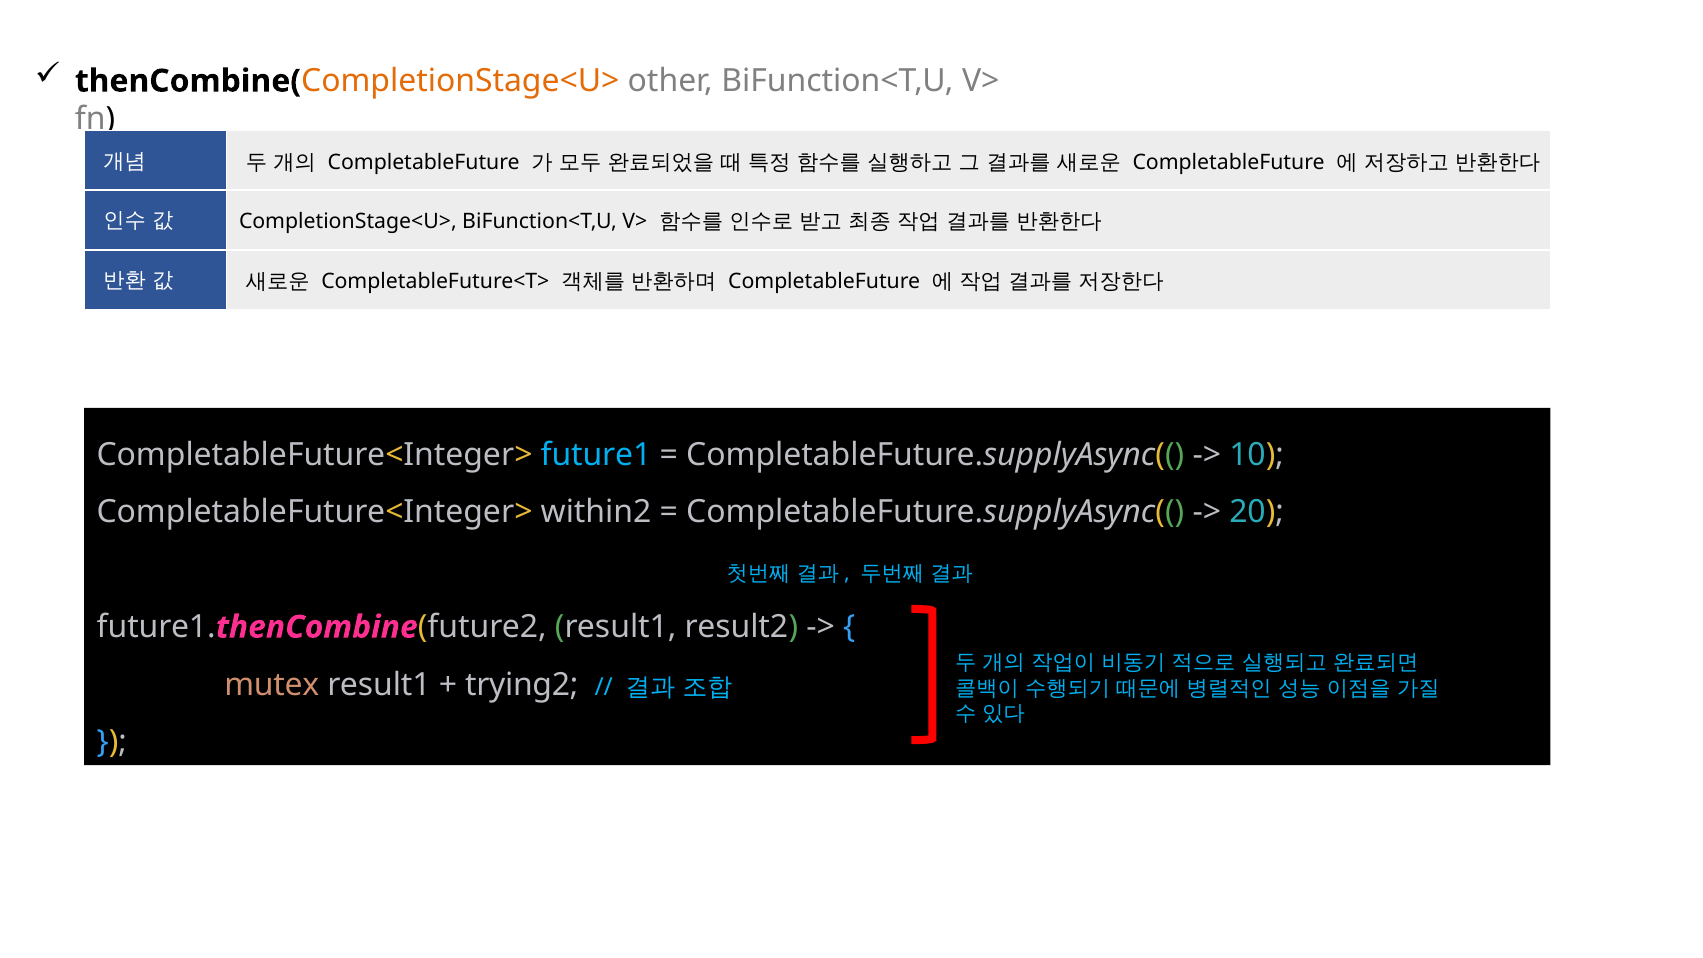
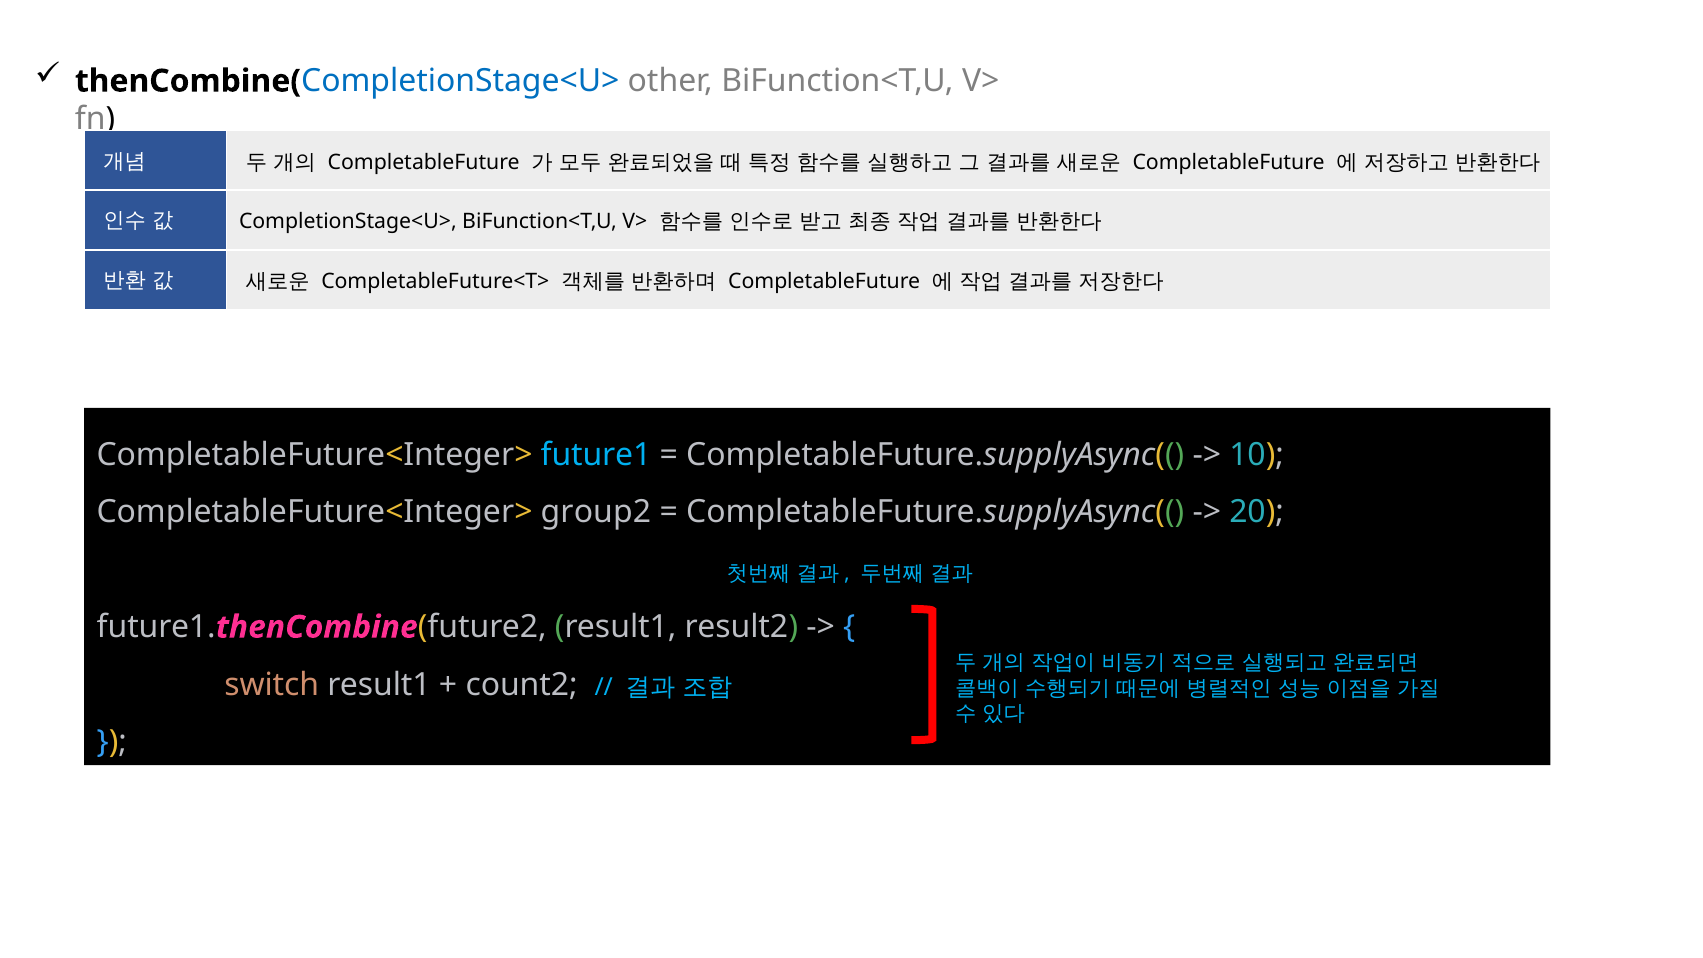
CompletionStage<U> at (460, 81) colour: orange -> blue
within2: within2 -> group2
mutex: mutex -> switch
trying2: trying2 -> count2
